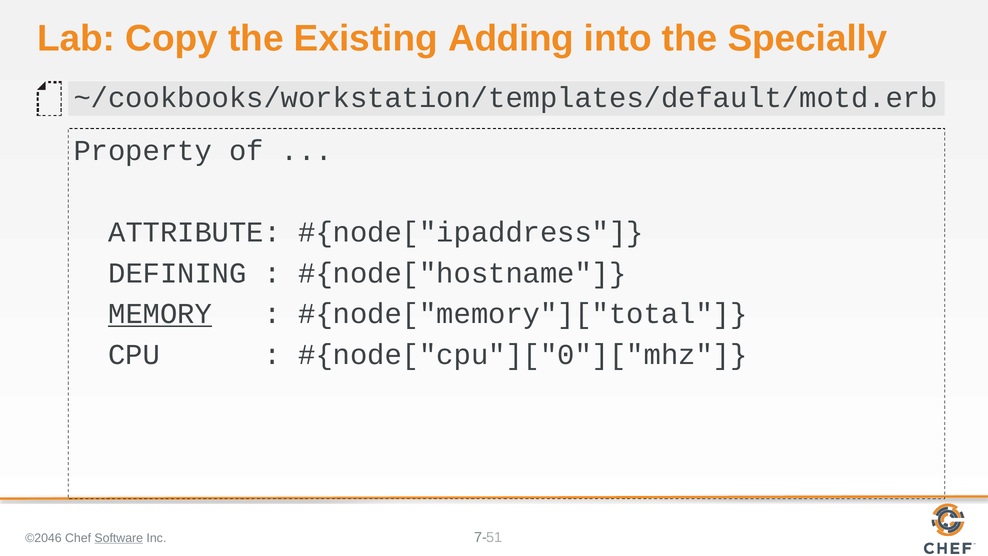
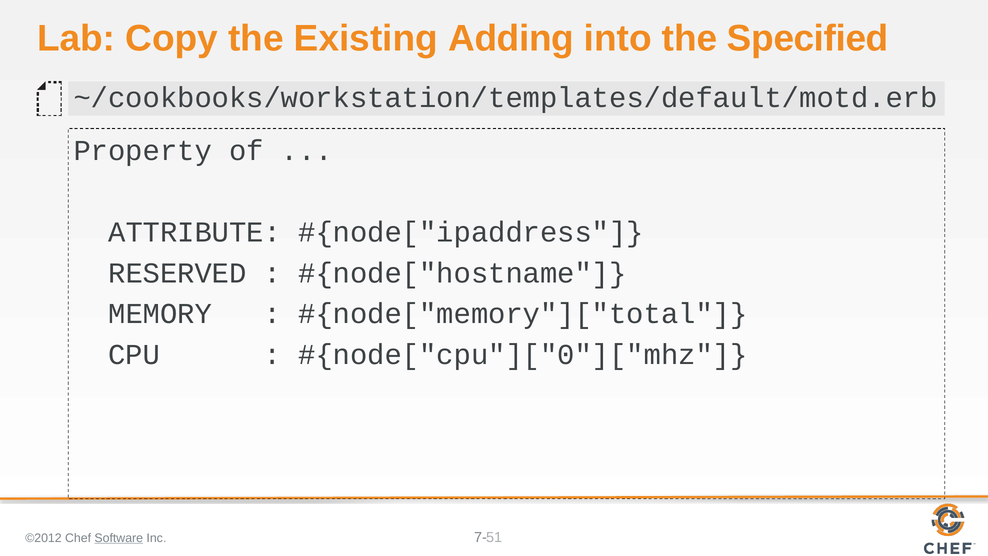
Specially: Specially -> Specified
DEFINING: DEFINING -> RESERVED
MEMORY underline: present -> none
©2046: ©2046 -> ©2012
